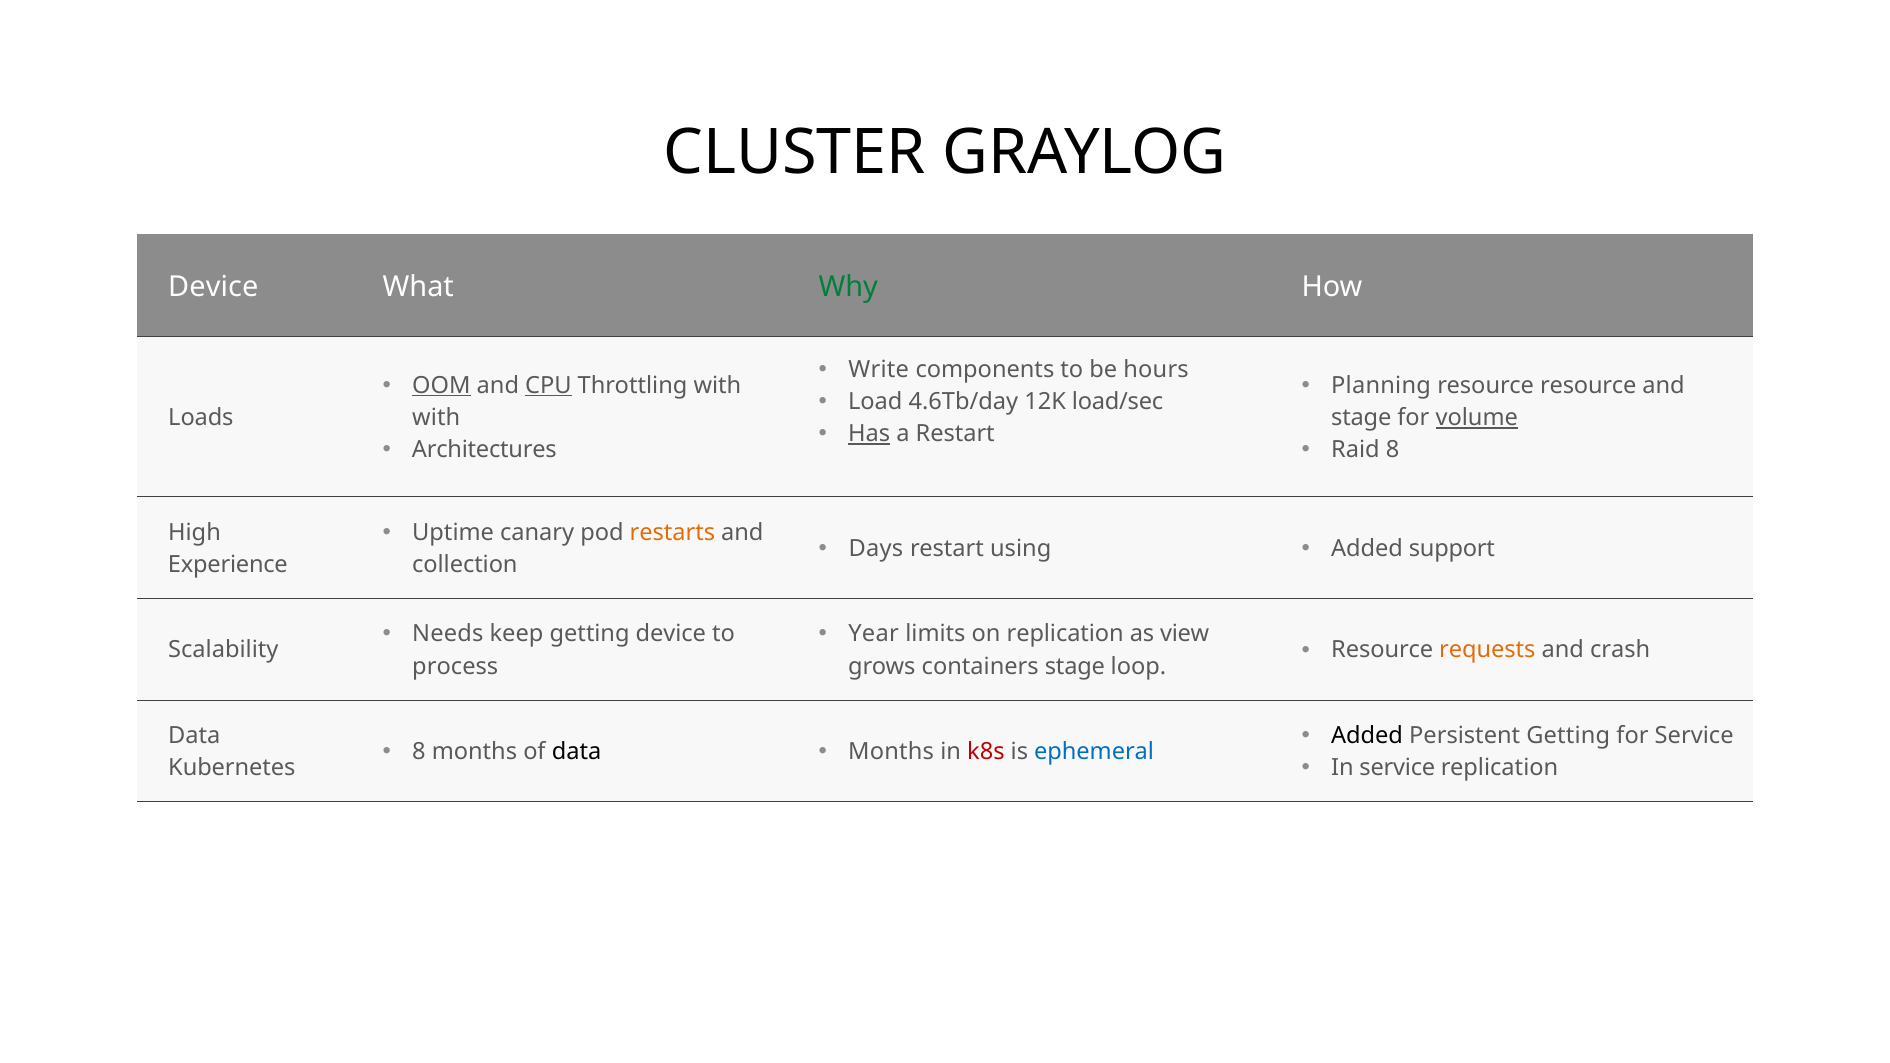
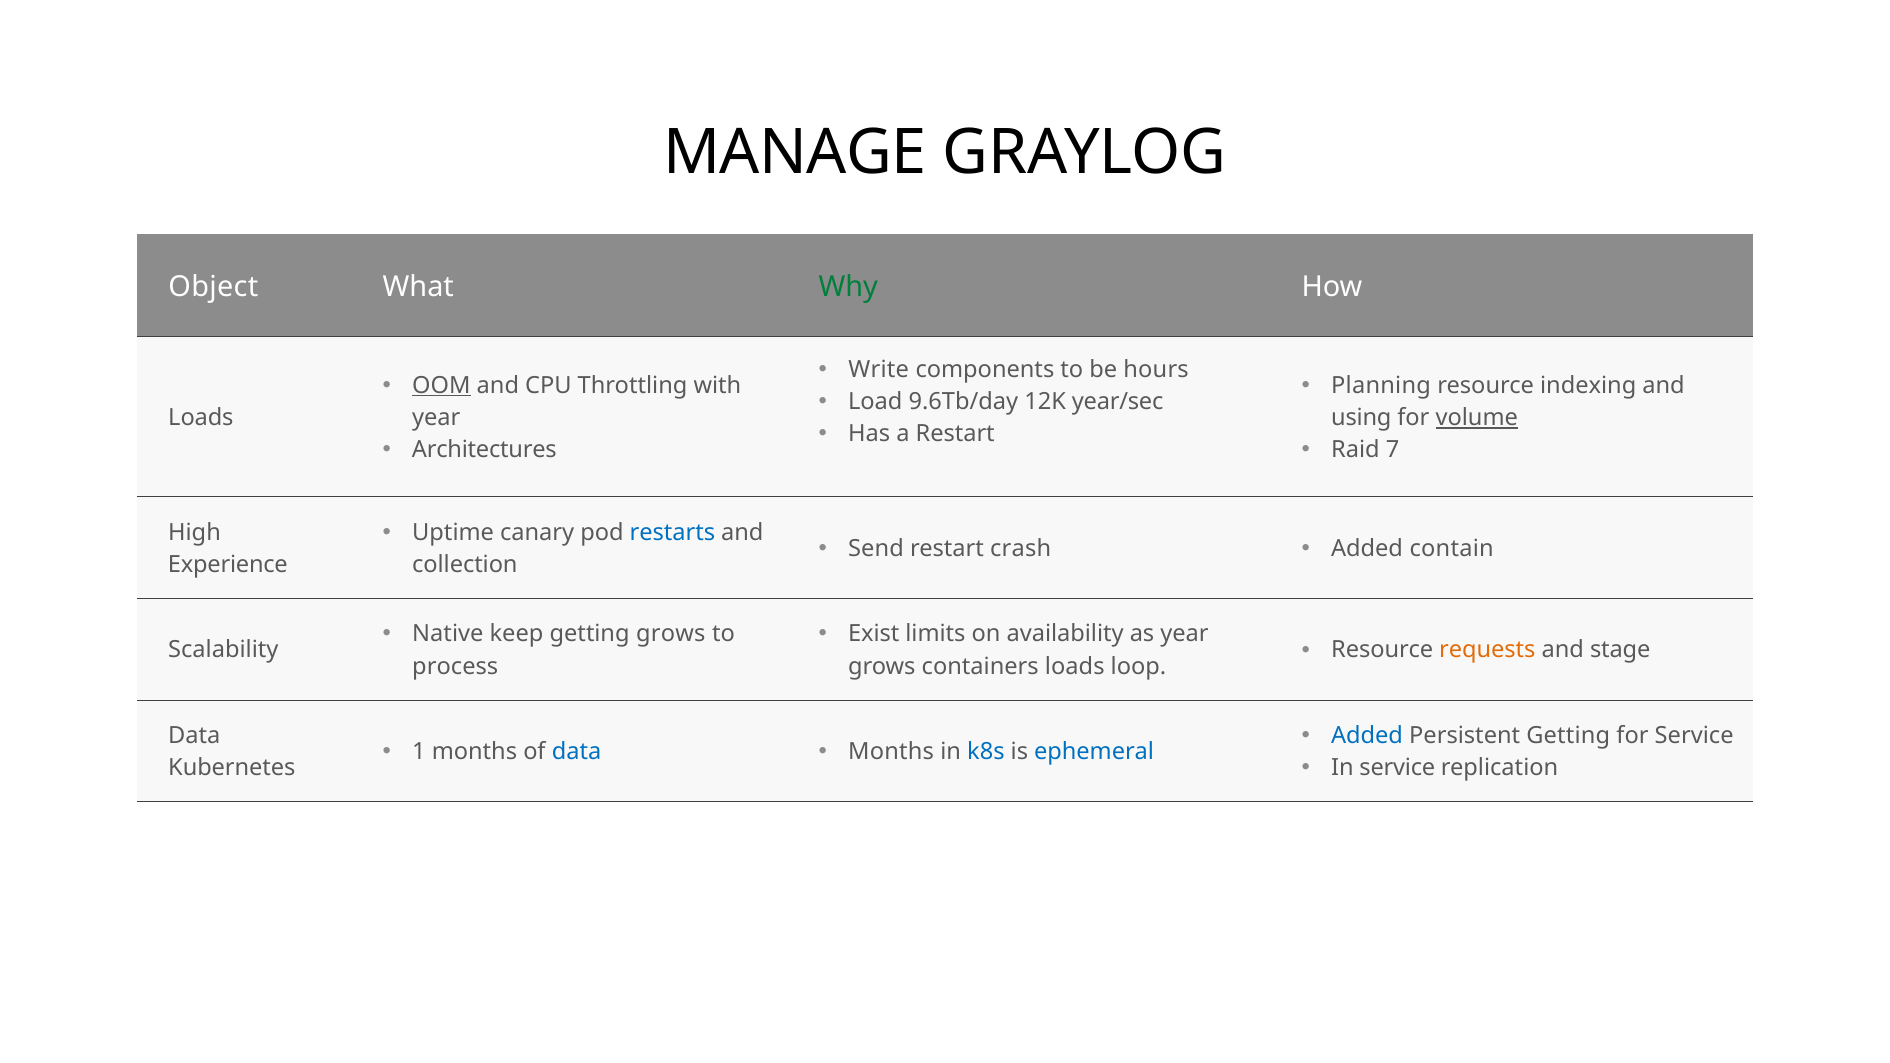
CLUSTER: CLUSTER -> MANAGE
Device at (213, 287): Device -> Object
CPU underline: present -> none
resource resource: resource -> indexing
4.6Tb/day: 4.6Tb/day -> 9.6Tb/day
load/sec: load/sec -> year/sec
with at (436, 418): with -> year
stage at (1361, 418): stage -> using
Has underline: present -> none
Raid 8: 8 -> 7
restarts colour: orange -> blue
Days: Days -> Send
using: using -> crash
support: support -> contain
Needs: Needs -> Native
getting device: device -> grows
Year: Year -> Exist
on replication: replication -> availability
as view: view -> year
crash: crash -> stage
containers stage: stage -> loads
Added at (1367, 736) colour: black -> blue
8 at (419, 752): 8 -> 1
data at (577, 752) colour: black -> blue
k8s colour: red -> blue
